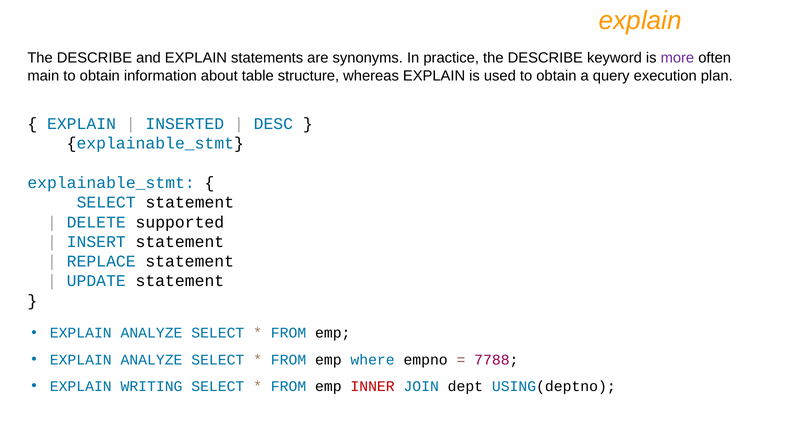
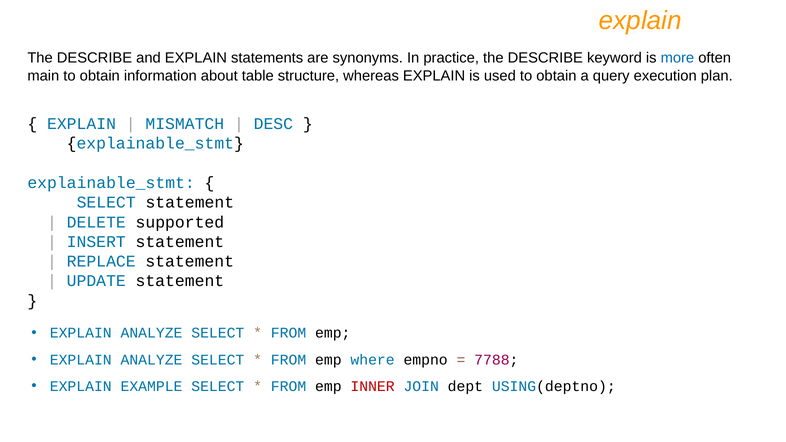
more colour: purple -> blue
INSERTED: INSERTED -> MISMATCH
WRITING: WRITING -> EXAMPLE
